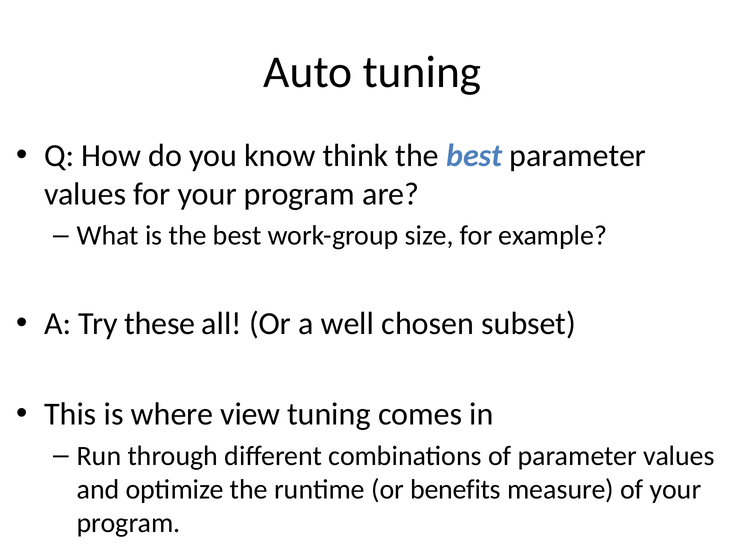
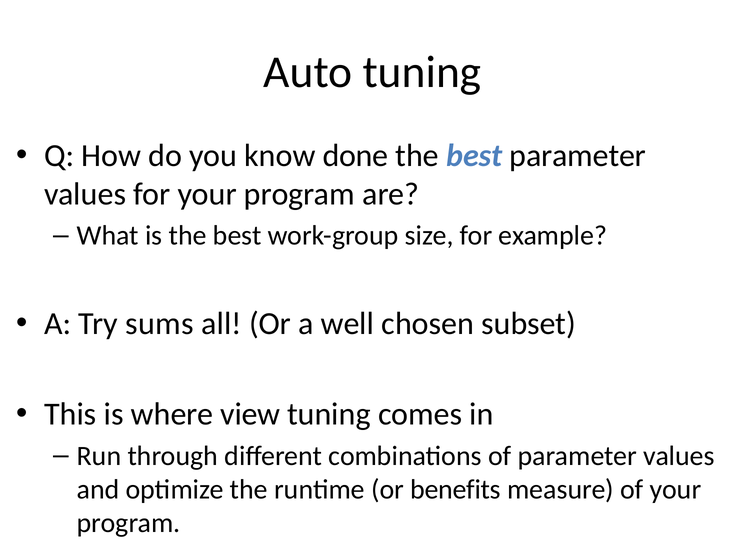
think: think -> done
these: these -> sums
